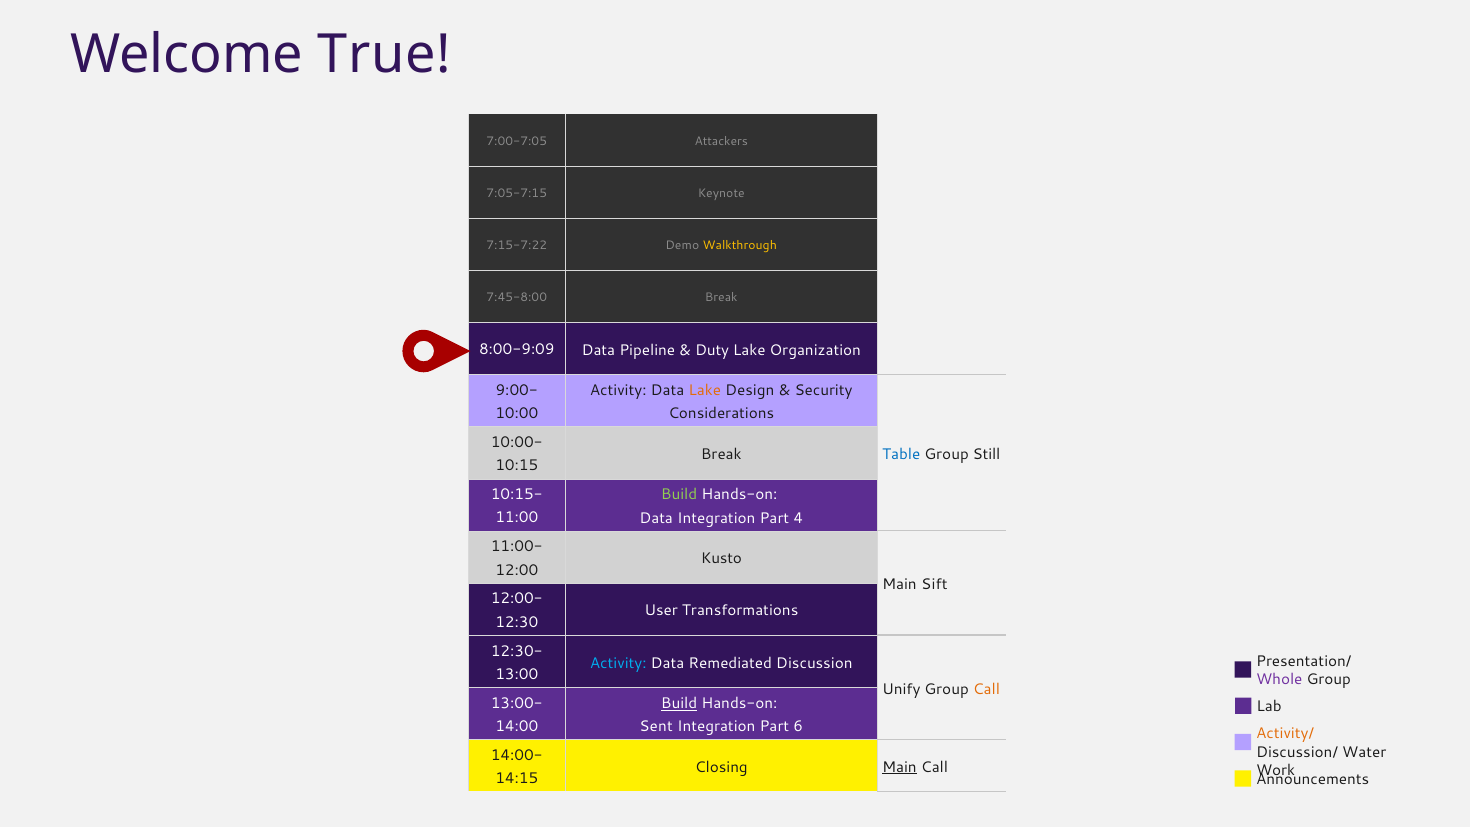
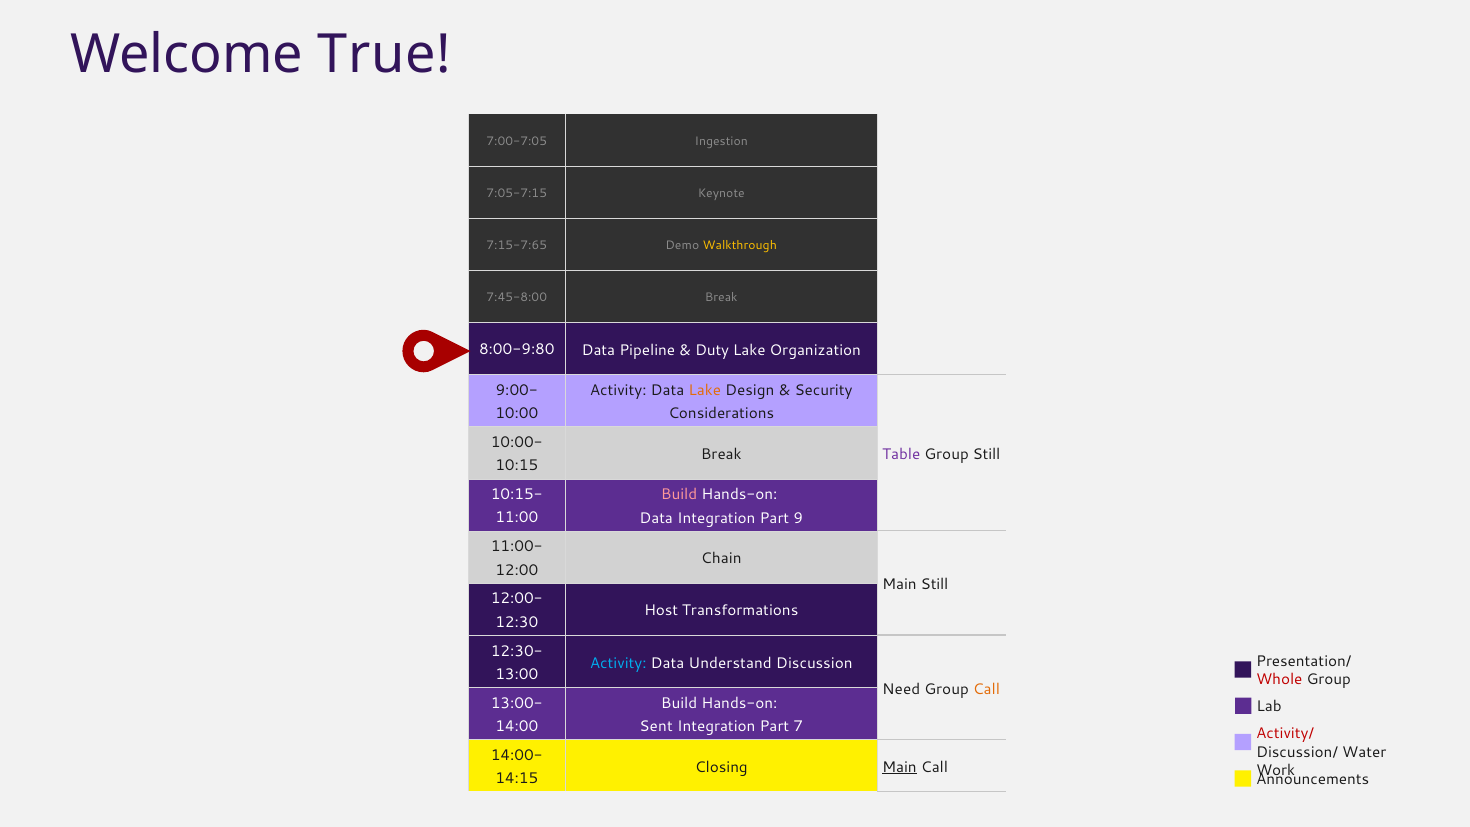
Attackers: Attackers -> Ingestion
7:15-7:22: 7:15-7:22 -> 7:15-7:65
8:00-9:09: 8:00-9:09 -> 8:00-9:80
Table colour: blue -> purple
Build at (679, 495) colour: light green -> pink
4: 4 -> 9
Kusto: Kusto -> Chain
Main Sift: Sift -> Still
User: User -> Host
Remediated: Remediated -> Understand
Whole colour: purple -> red
Unify: Unify -> Need
Build at (679, 703) underline: present -> none
6: 6 -> 7
Activity/ colour: orange -> red
